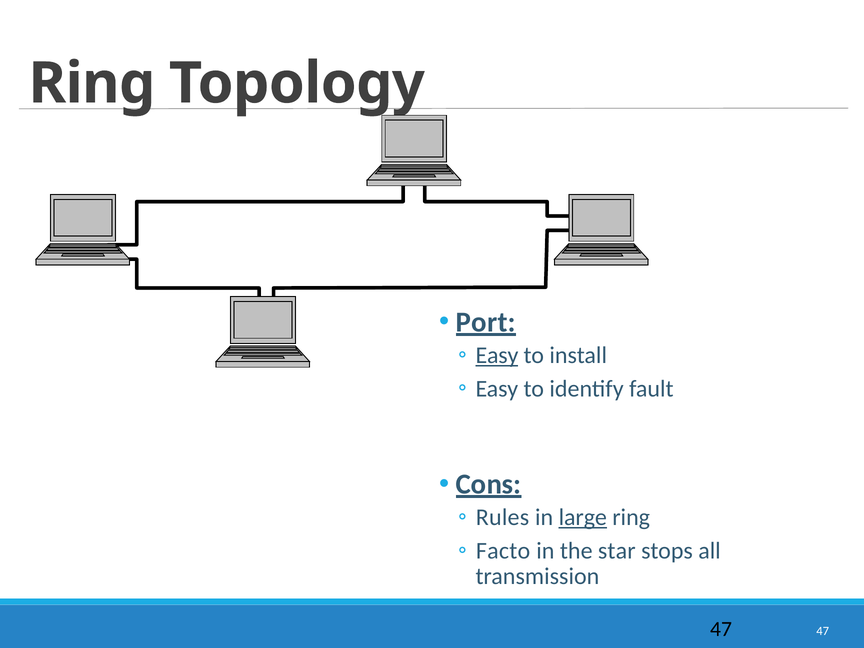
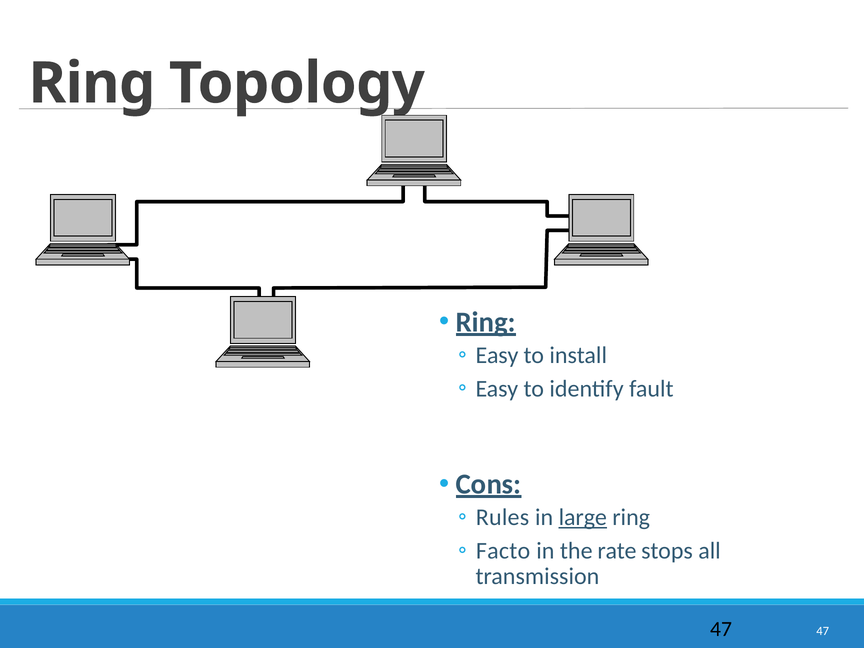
Port at (486, 322): Port -> Ring
Easy at (497, 355) underline: present -> none
star: star -> rate
